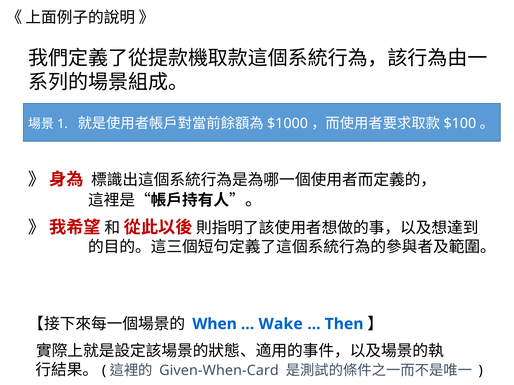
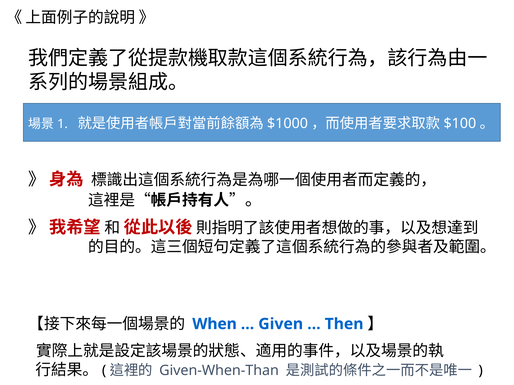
Wake: Wake -> Given
Given-When-Card: Given-When-Card -> Given-When-Than
